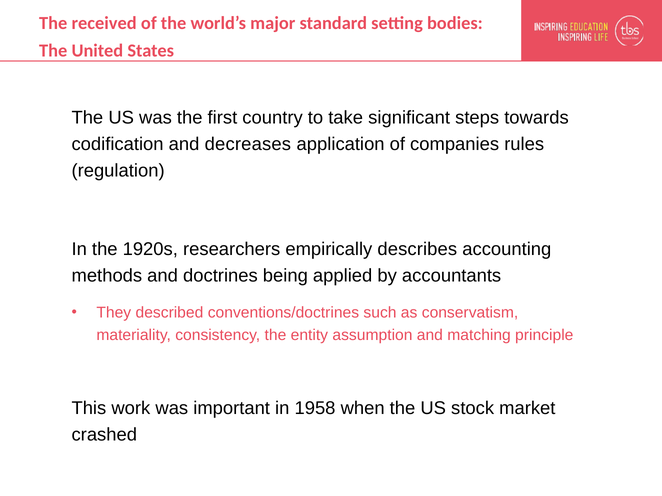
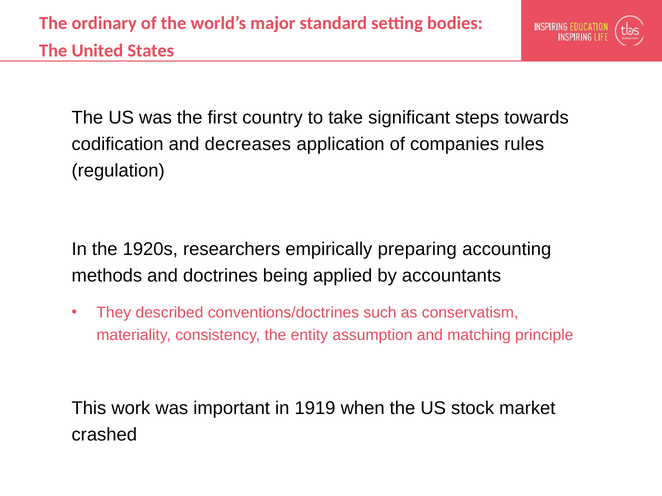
received: received -> ordinary
describes: describes -> preparing
1958: 1958 -> 1919
